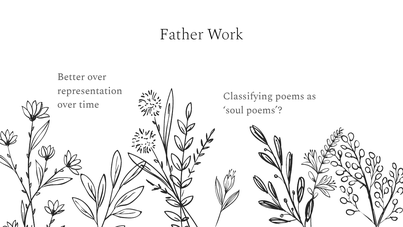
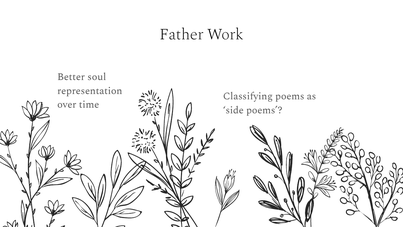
Better over: over -> soul
soul: soul -> side
